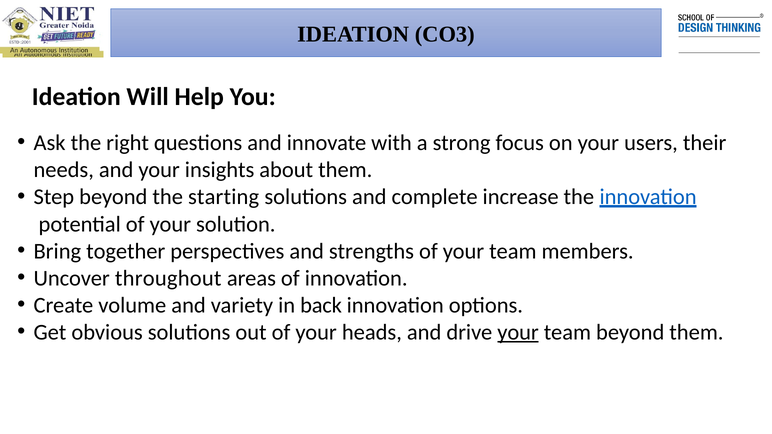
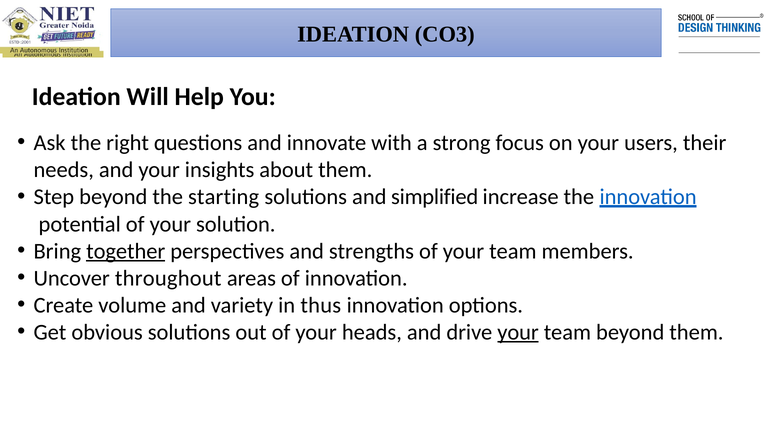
complete: complete -> simplified
together underline: none -> present
back: back -> thus
